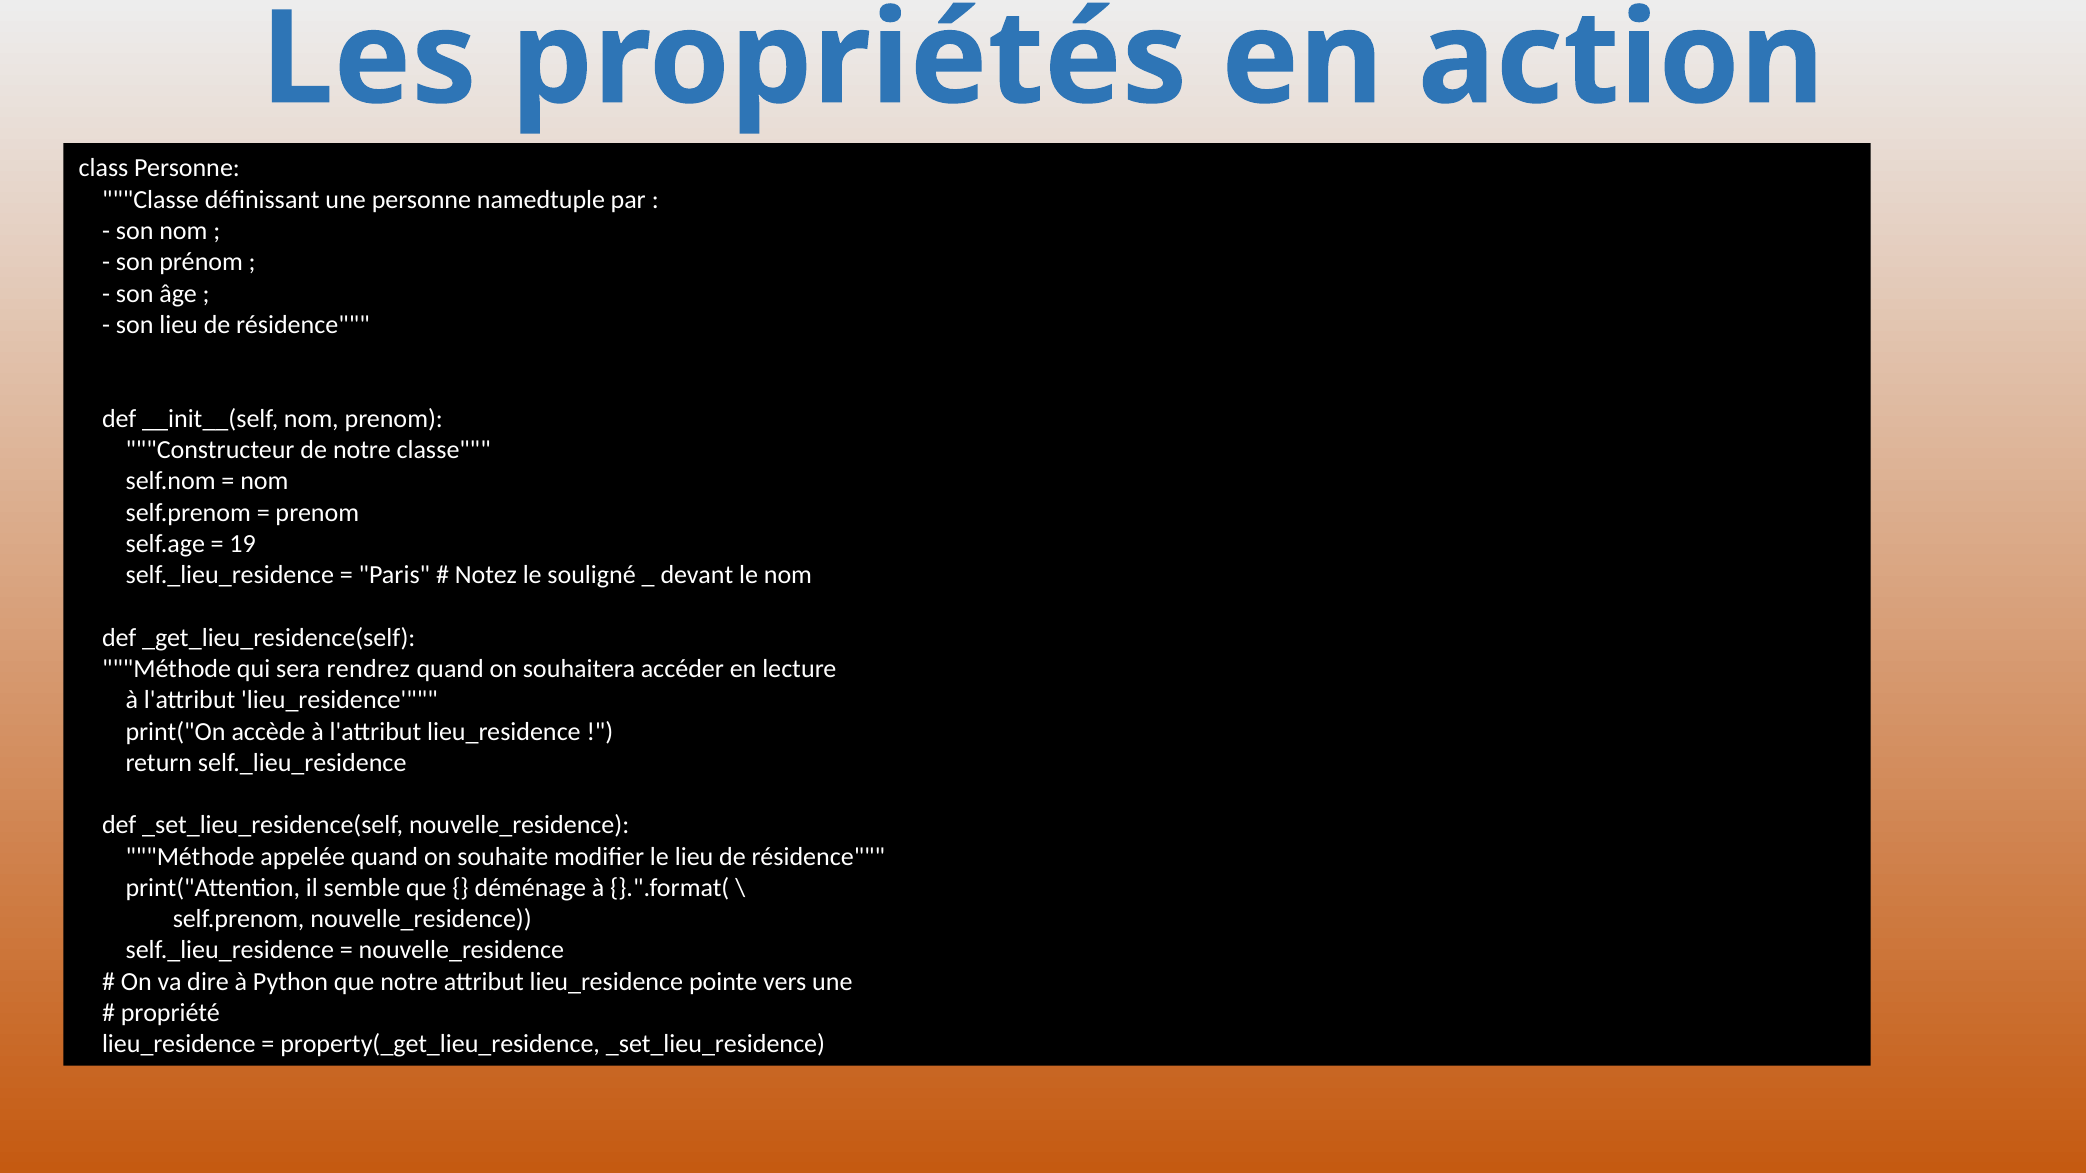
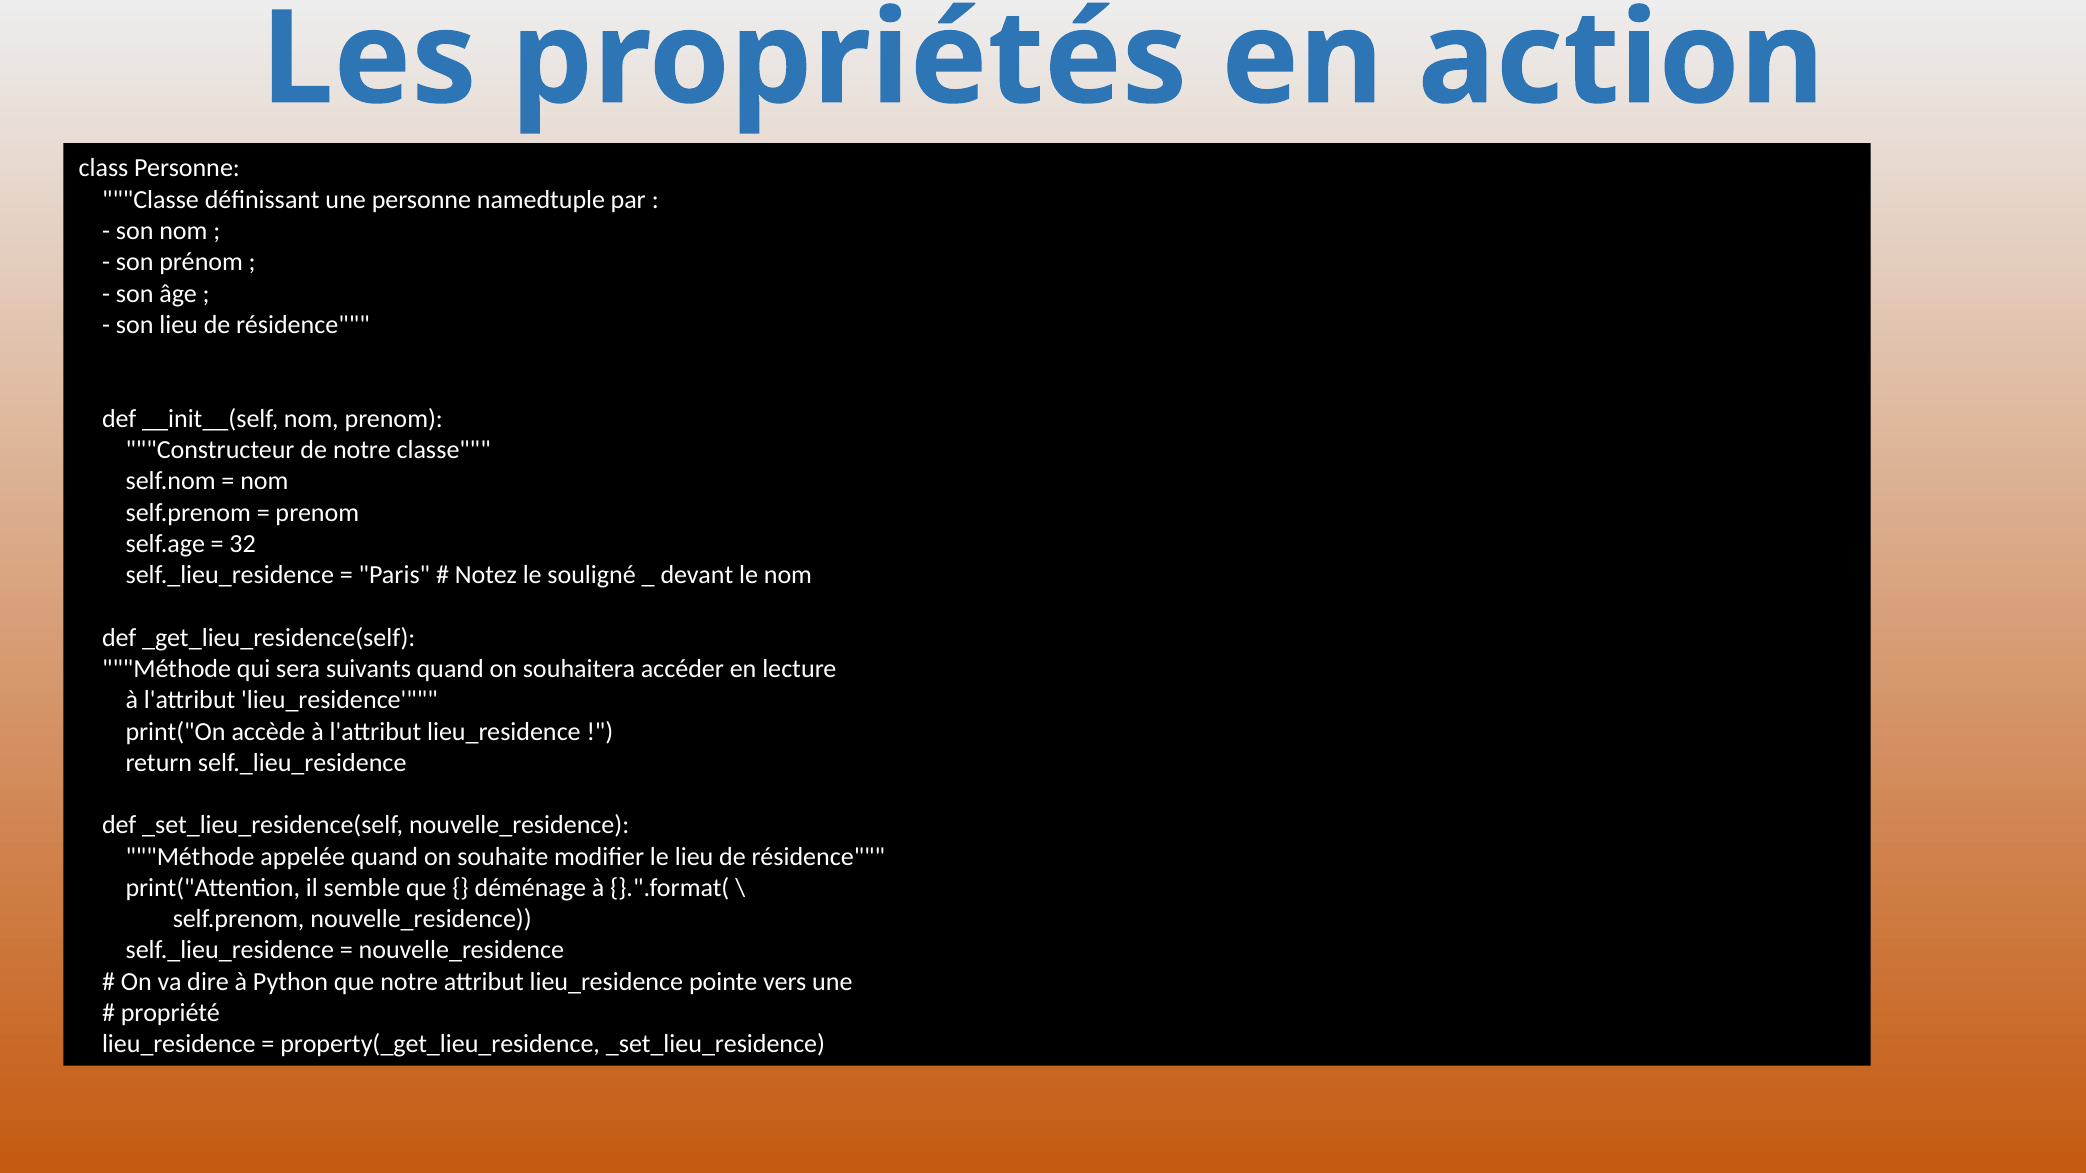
19: 19 -> 32
rendrez: rendrez -> suivants
